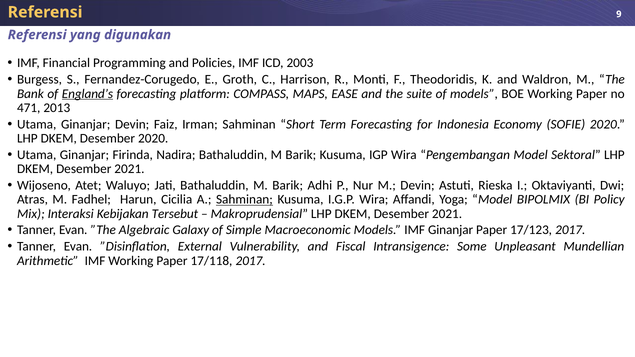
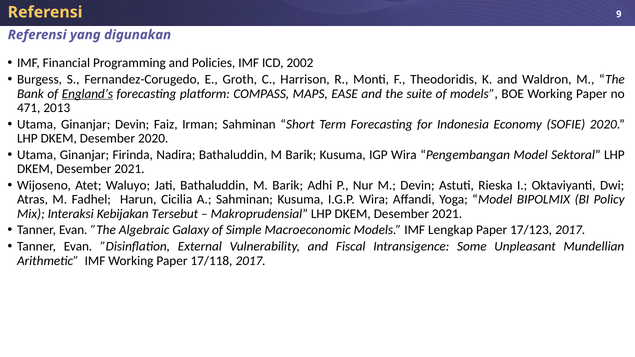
2003: 2003 -> 2002
Sahminan at (244, 200) underline: present -> none
IMF Ginanjar: Ginanjar -> Lengkap
